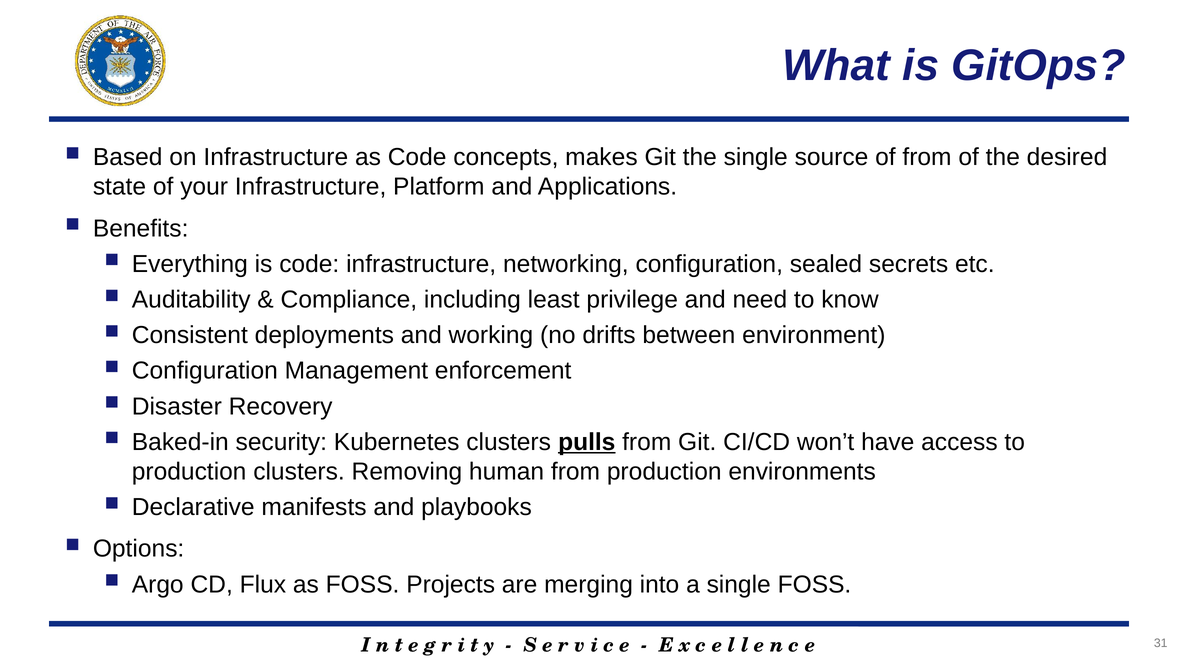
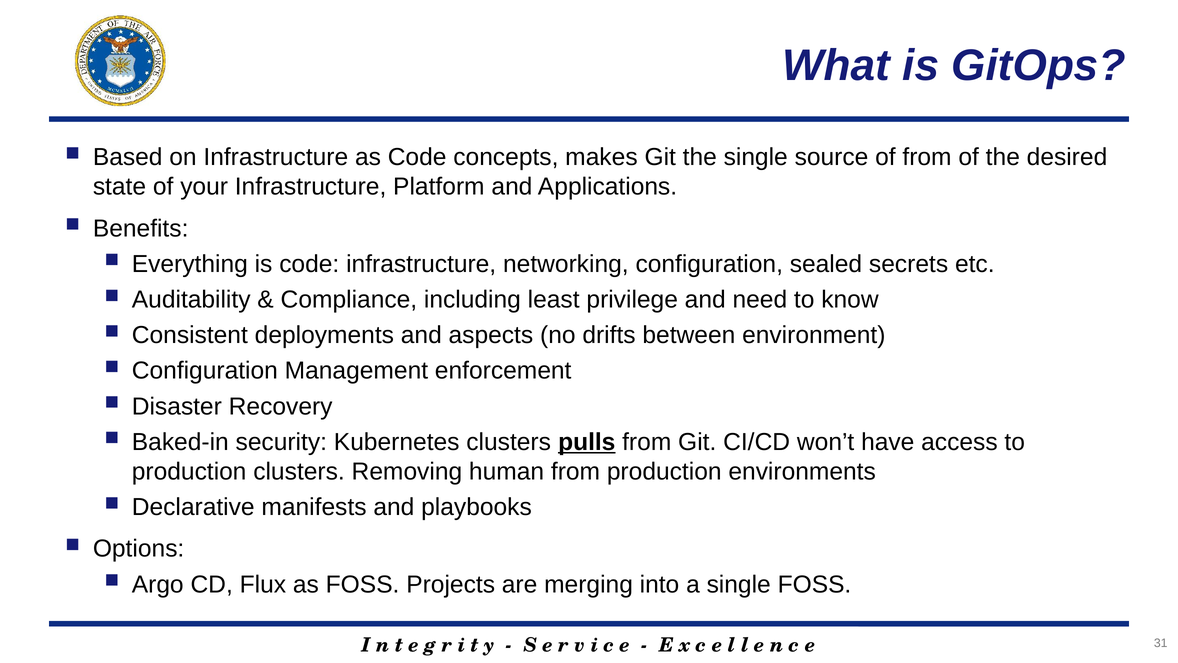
working: working -> aspects
